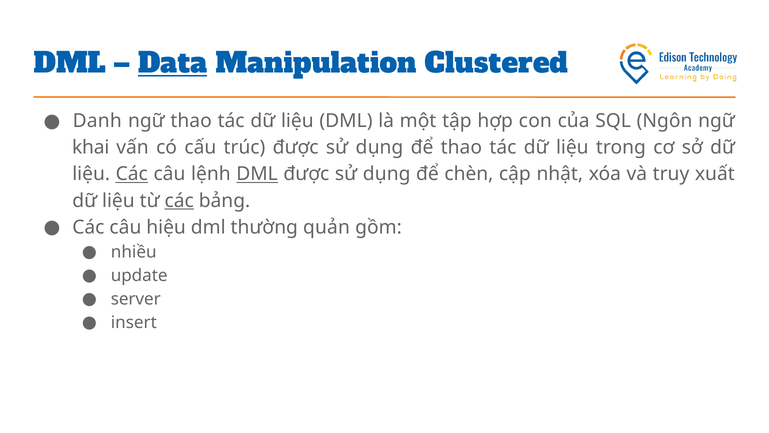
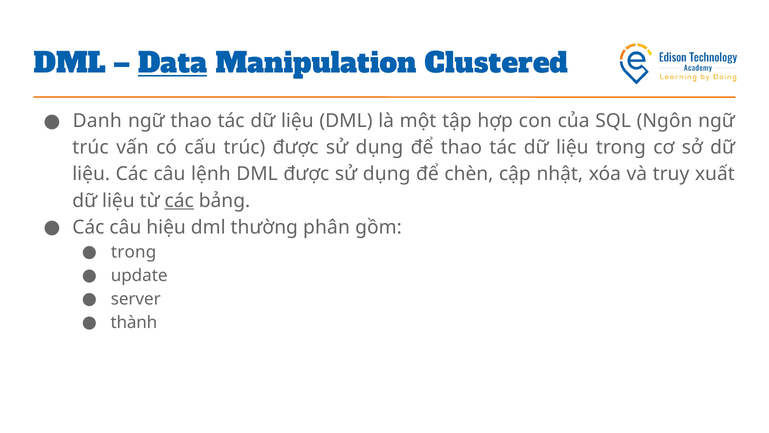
khai at (91, 147): khai -> trúc
Các at (132, 174) underline: present -> none
DML at (257, 174) underline: present -> none
quản: quản -> phân
nhiều at (134, 252): nhiều -> trọng
insert: insert -> thành
